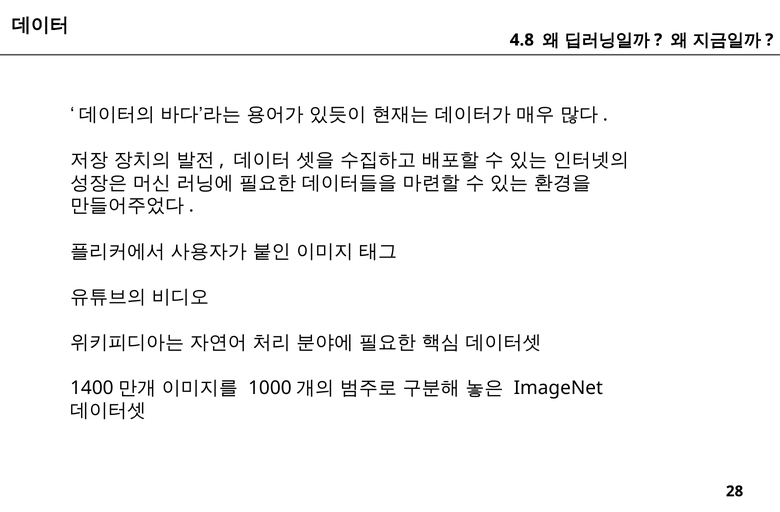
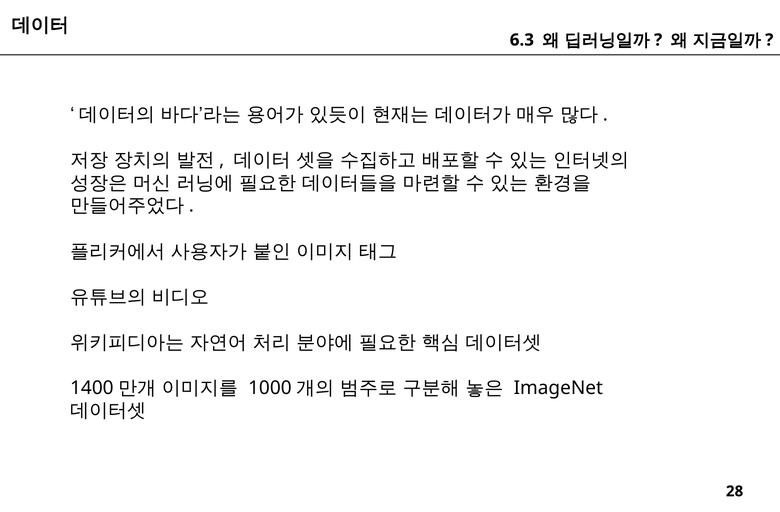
4.8: 4.8 -> 6.3
